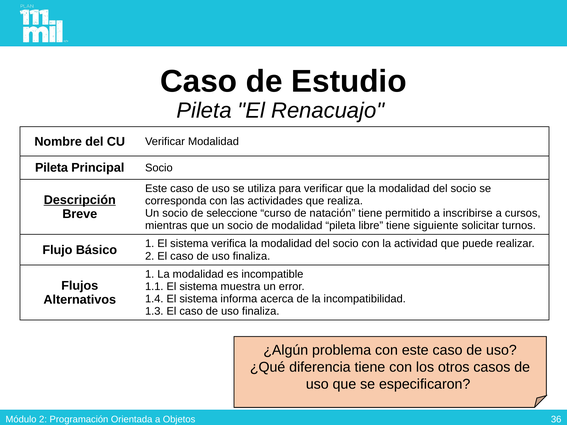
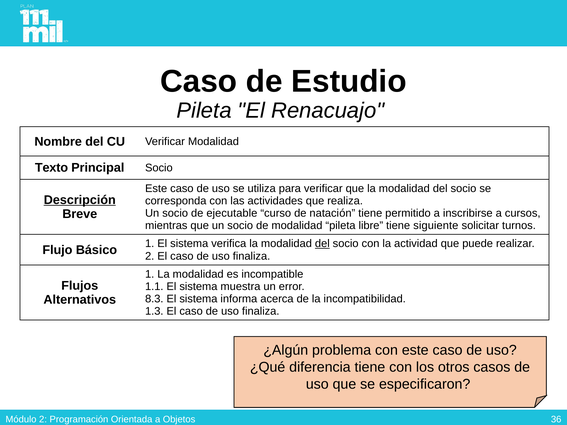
Pileta at (52, 168): Pileta -> Texto
seleccione: seleccione -> ejecutable
del at (322, 244) underline: none -> present
1.4: 1.4 -> 8.3
